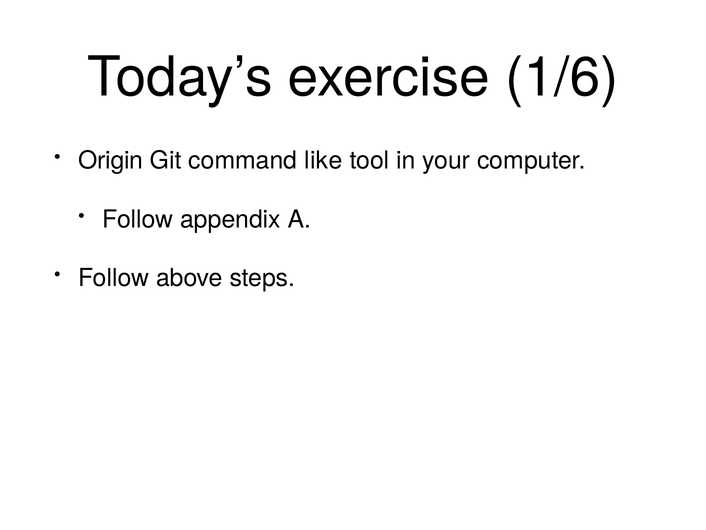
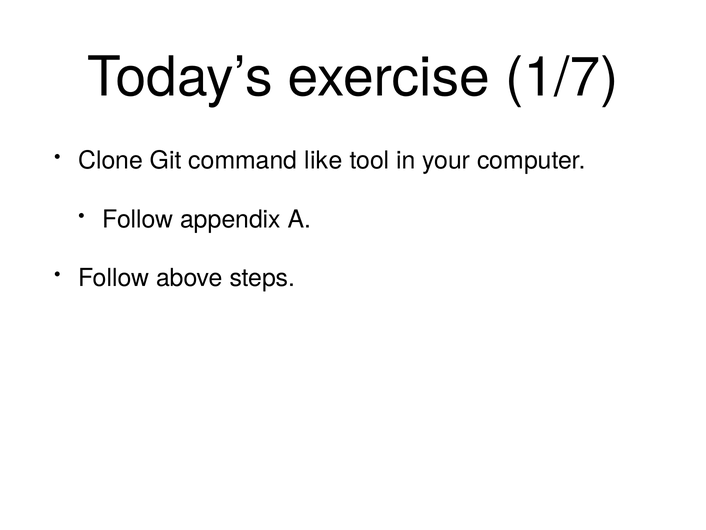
1/6: 1/6 -> 1/7
Origin: Origin -> Clone
